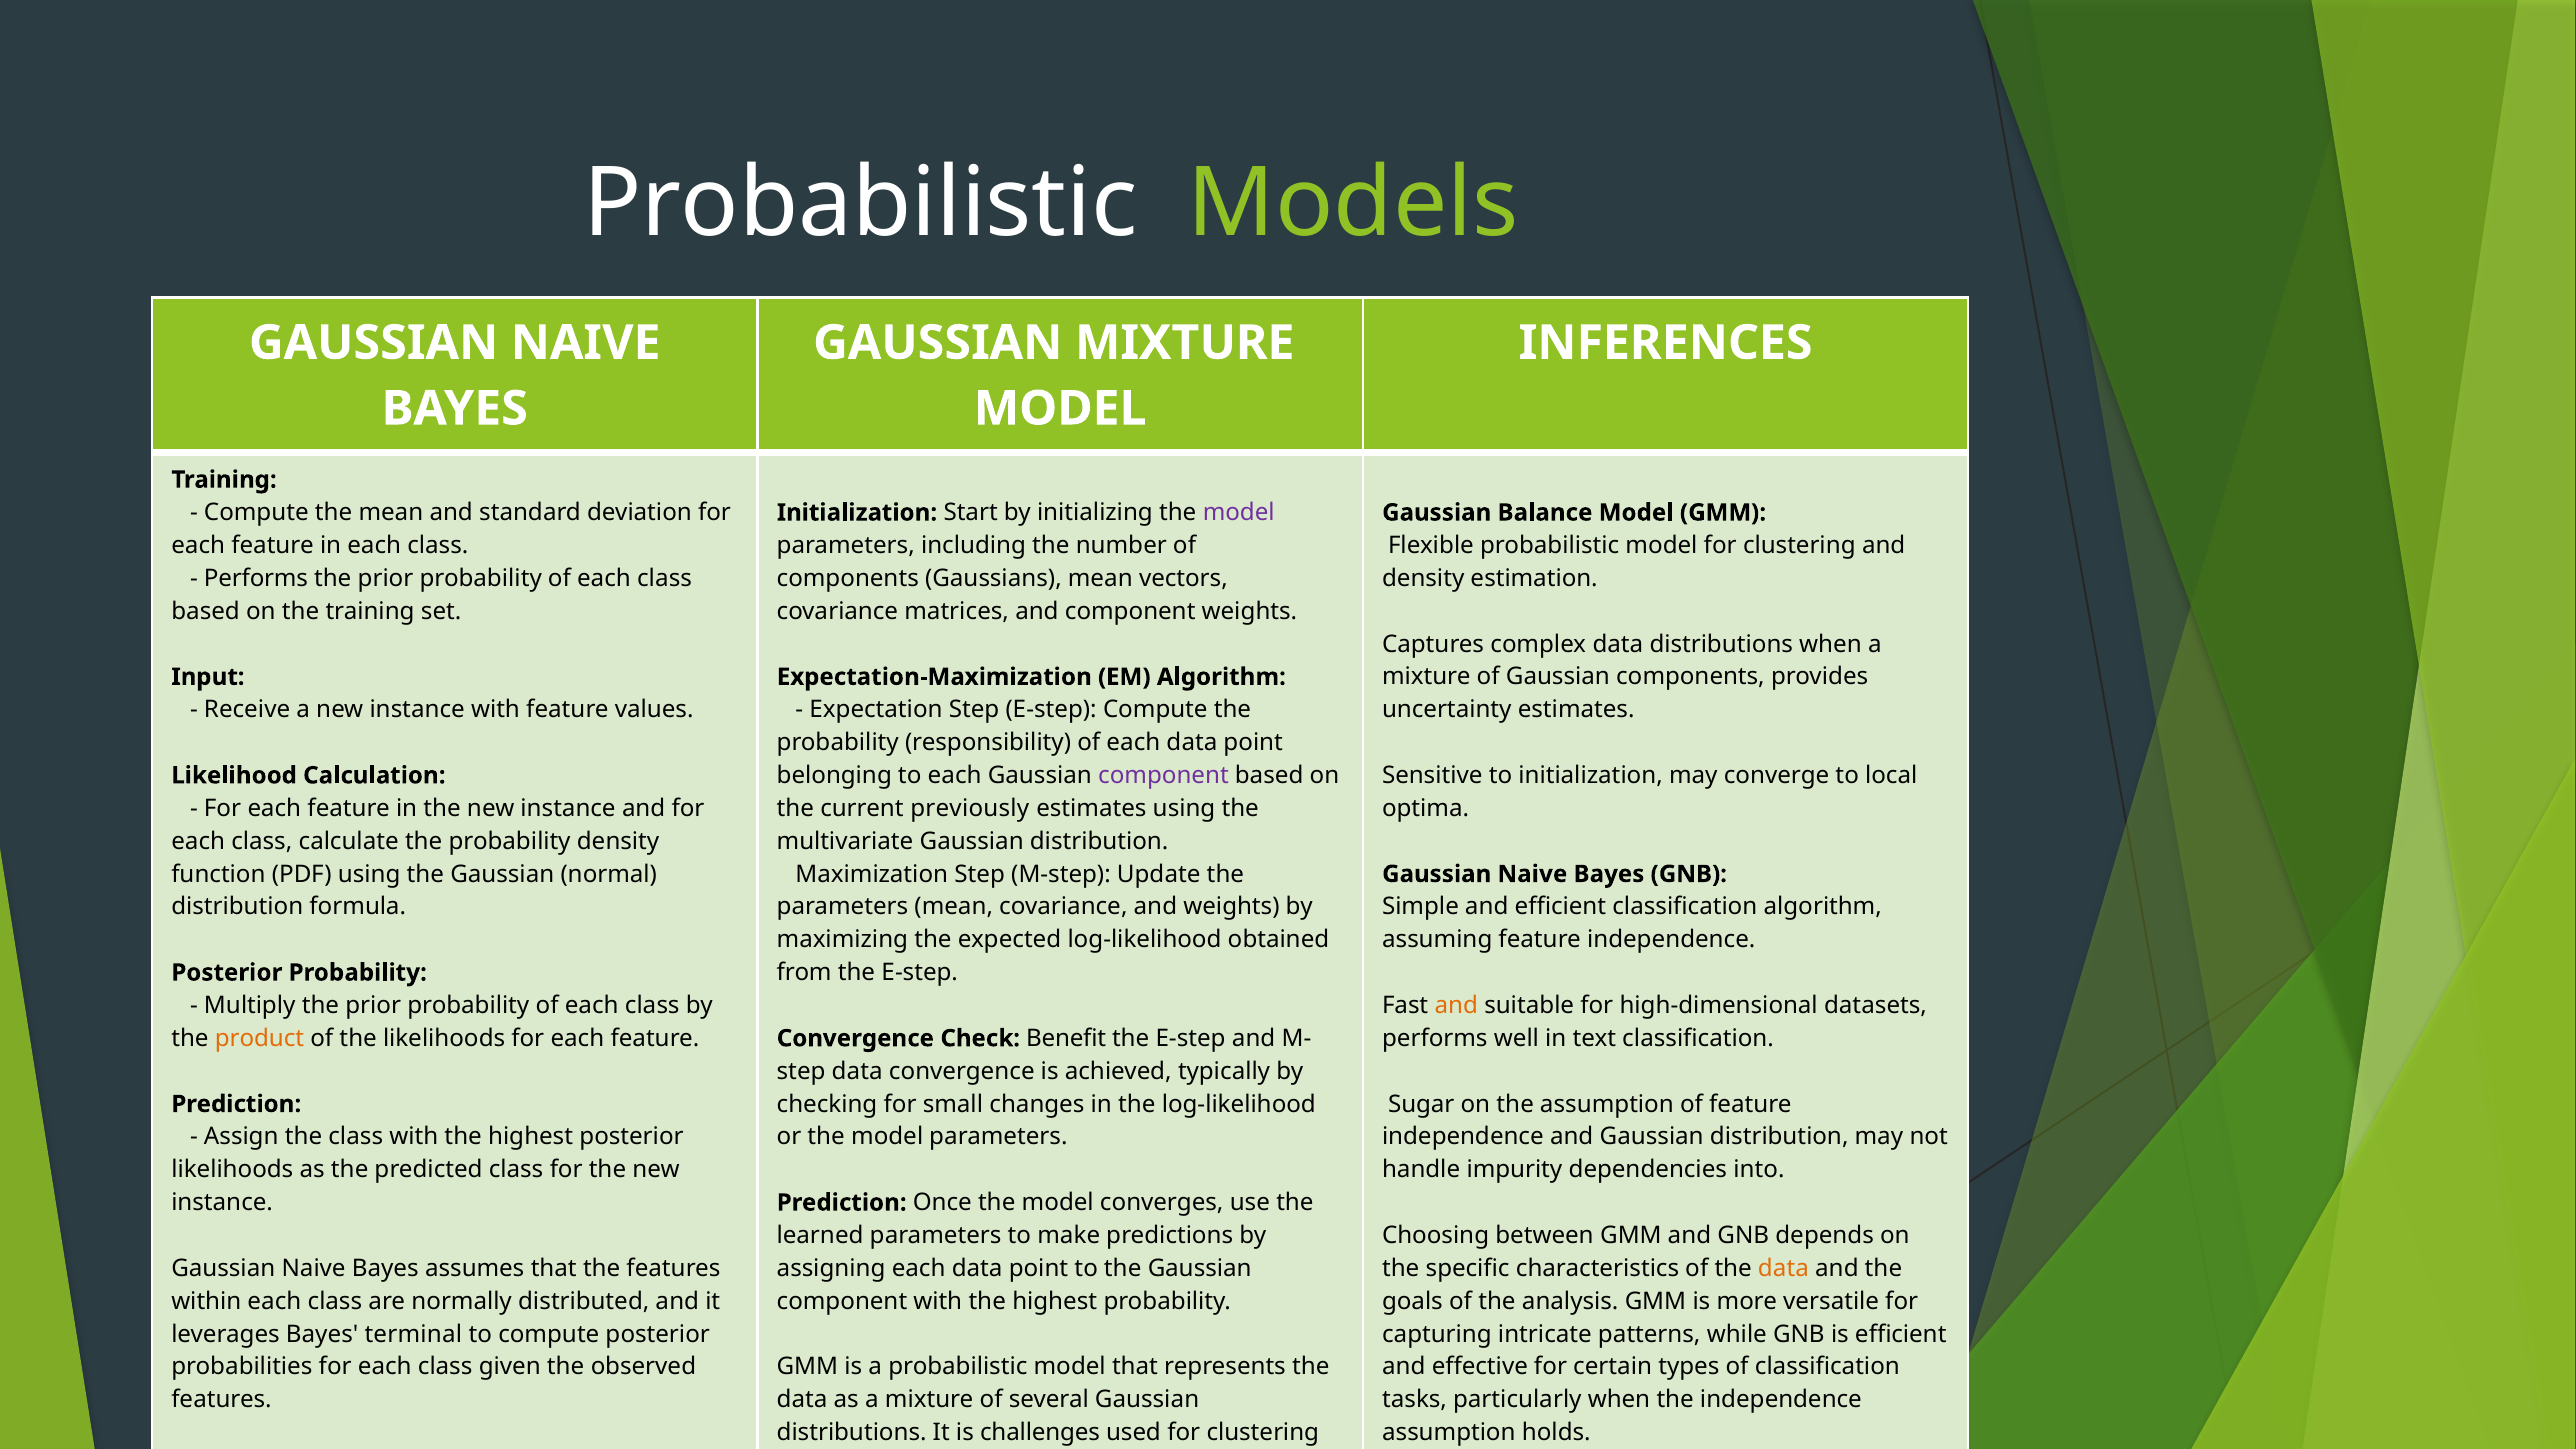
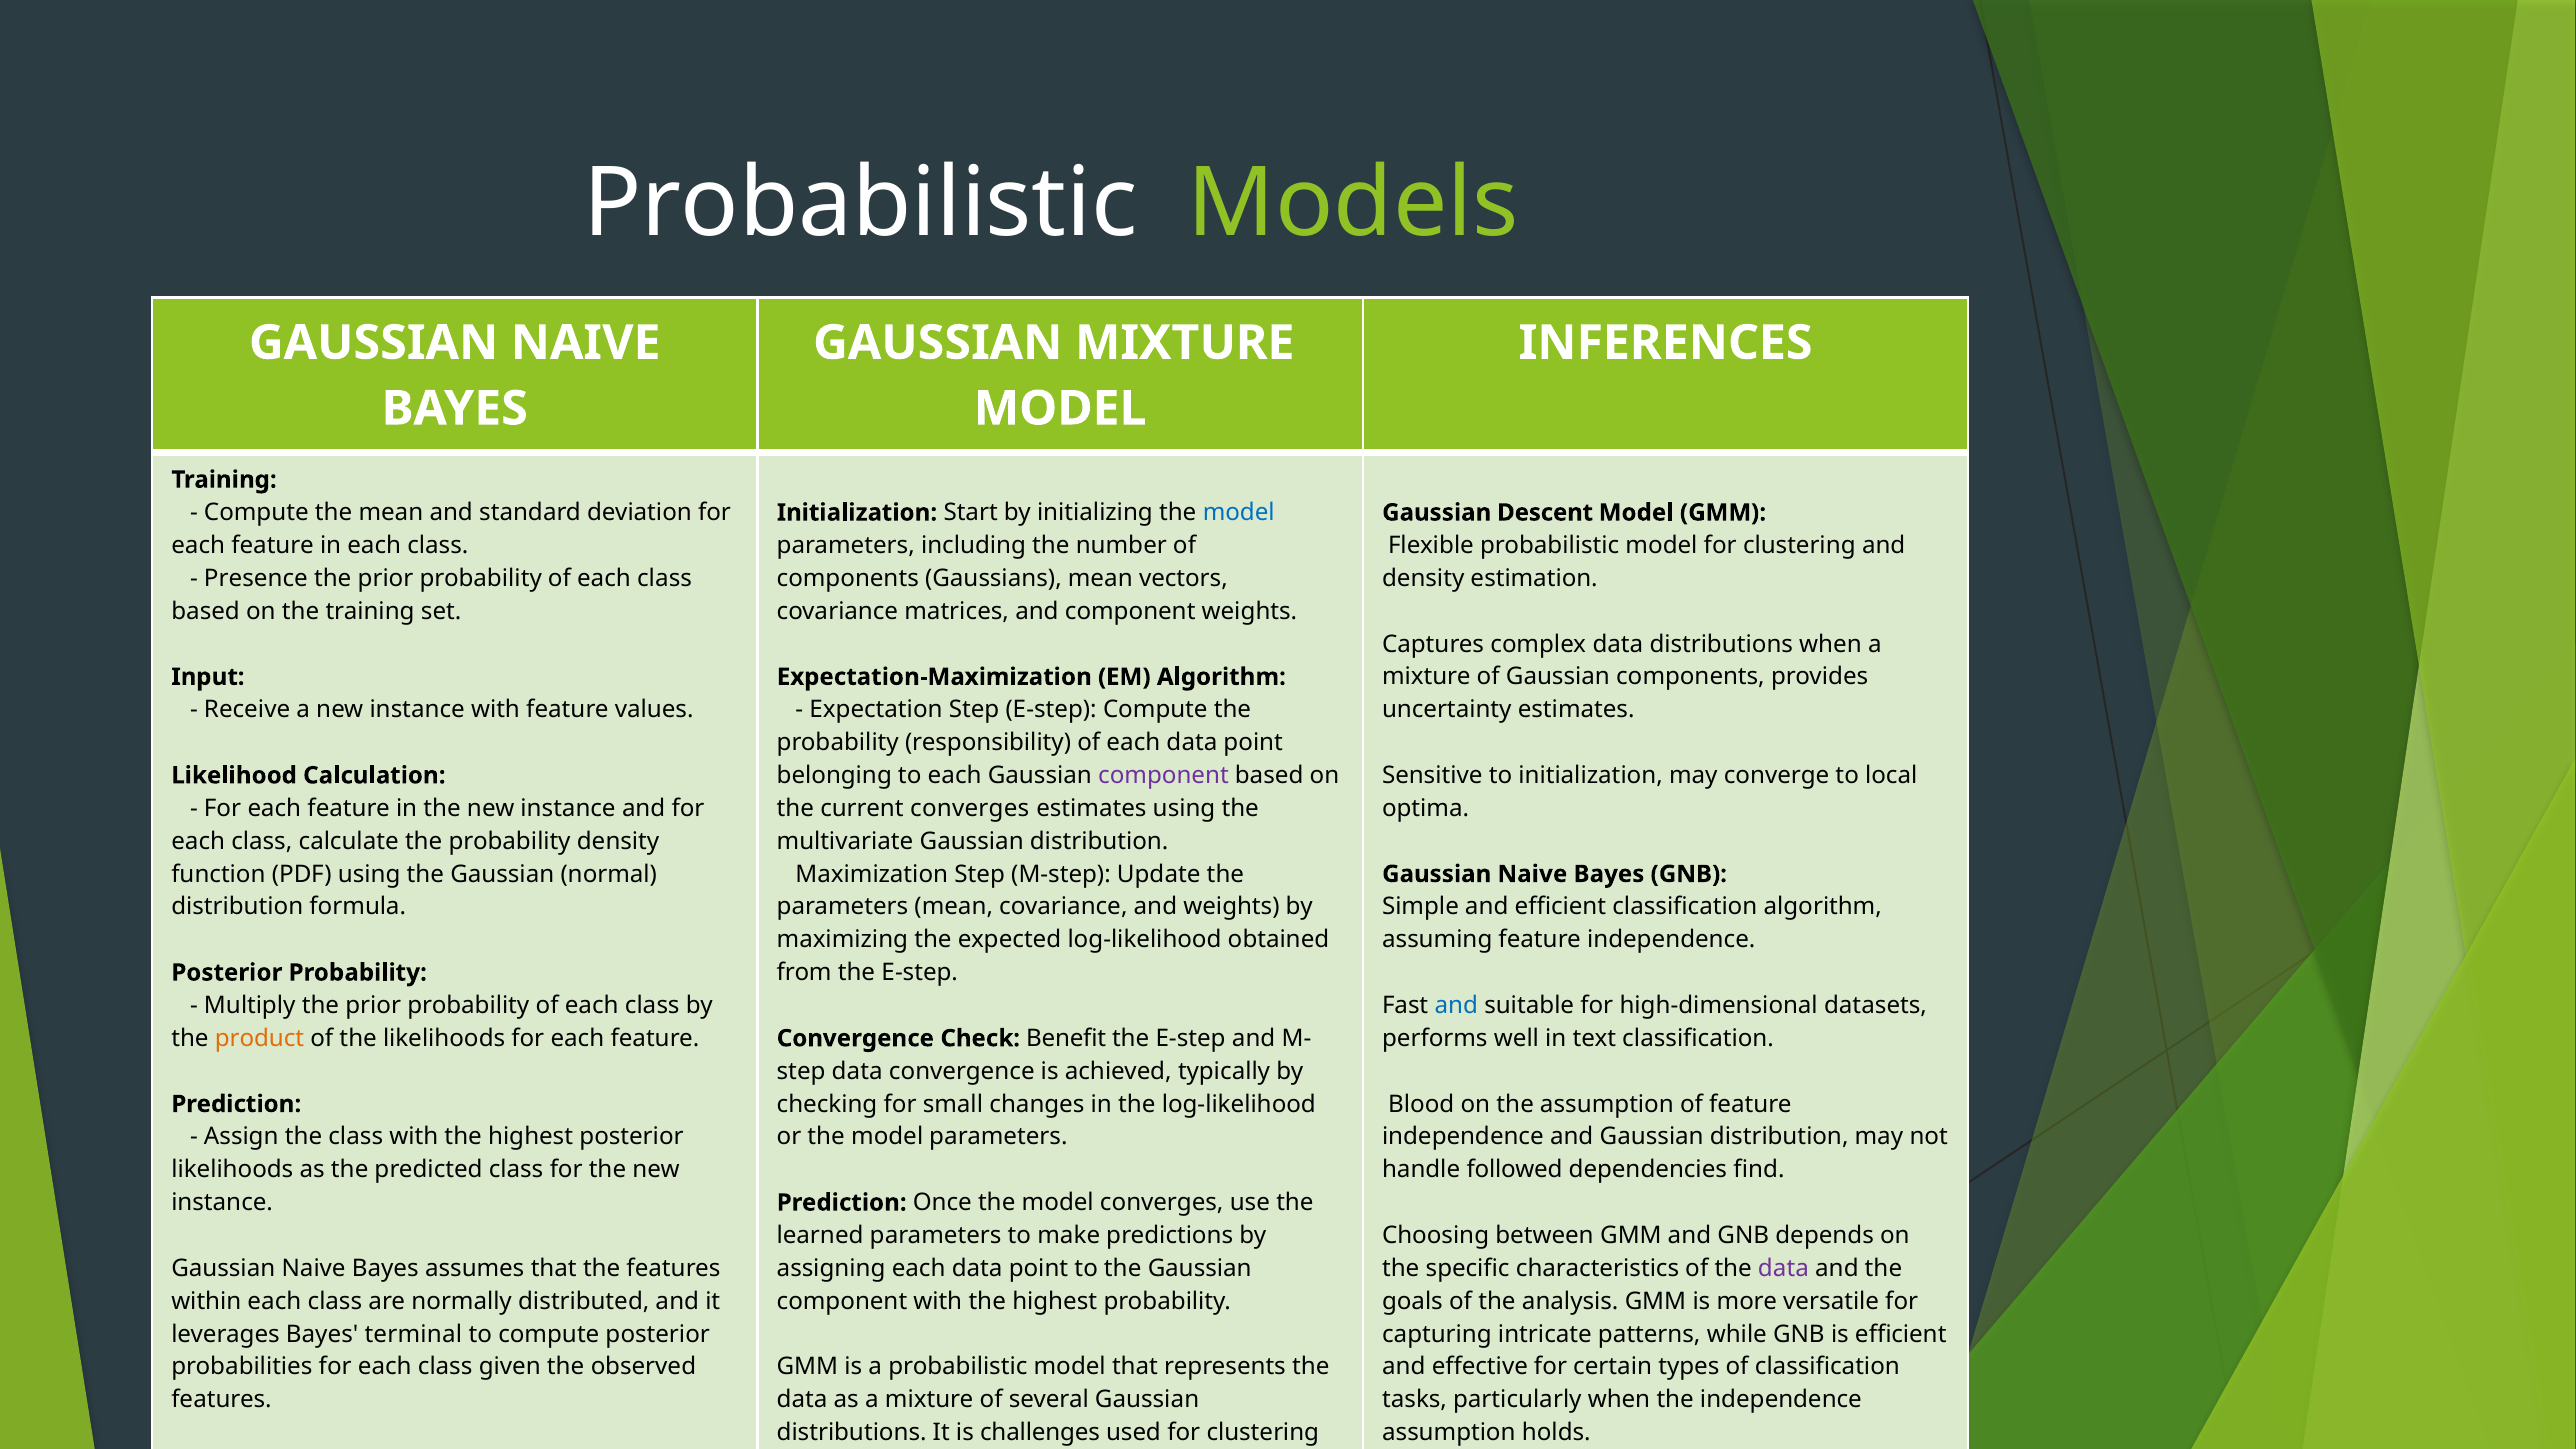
model at (1239, 513) colour: purple -> blue
Balance: Balance -> Descent
Performs at (256, 578): Performs -> Presence
current previously: previously -> converges
and at (1456, 1005) colour: orange -> blue
Sugar: Sugar -> Blood
impurity: impurity -> followed
into: into -> find
data at (1783, 1268) colour: orange -> purple
